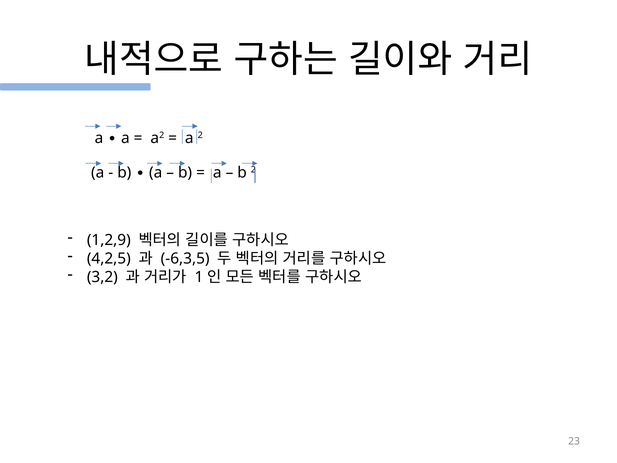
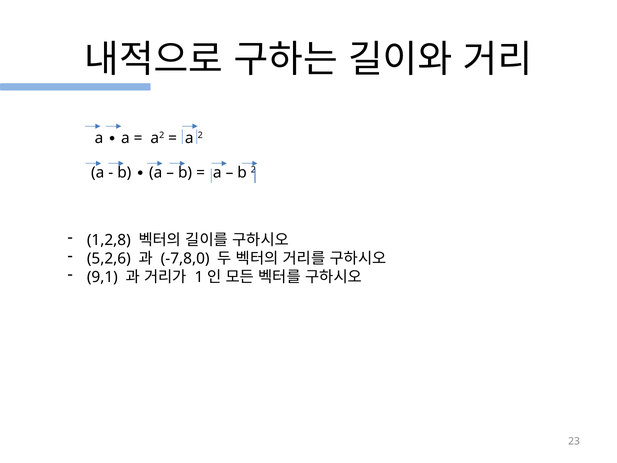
1,2,9: 1,2,9 -> 1,2,8
4,2,5: 4,2,5 -> 5,2,6
-6,3,5: -6,3,5 -> -7,8,0
3,2: 3,2 -> 9,1
